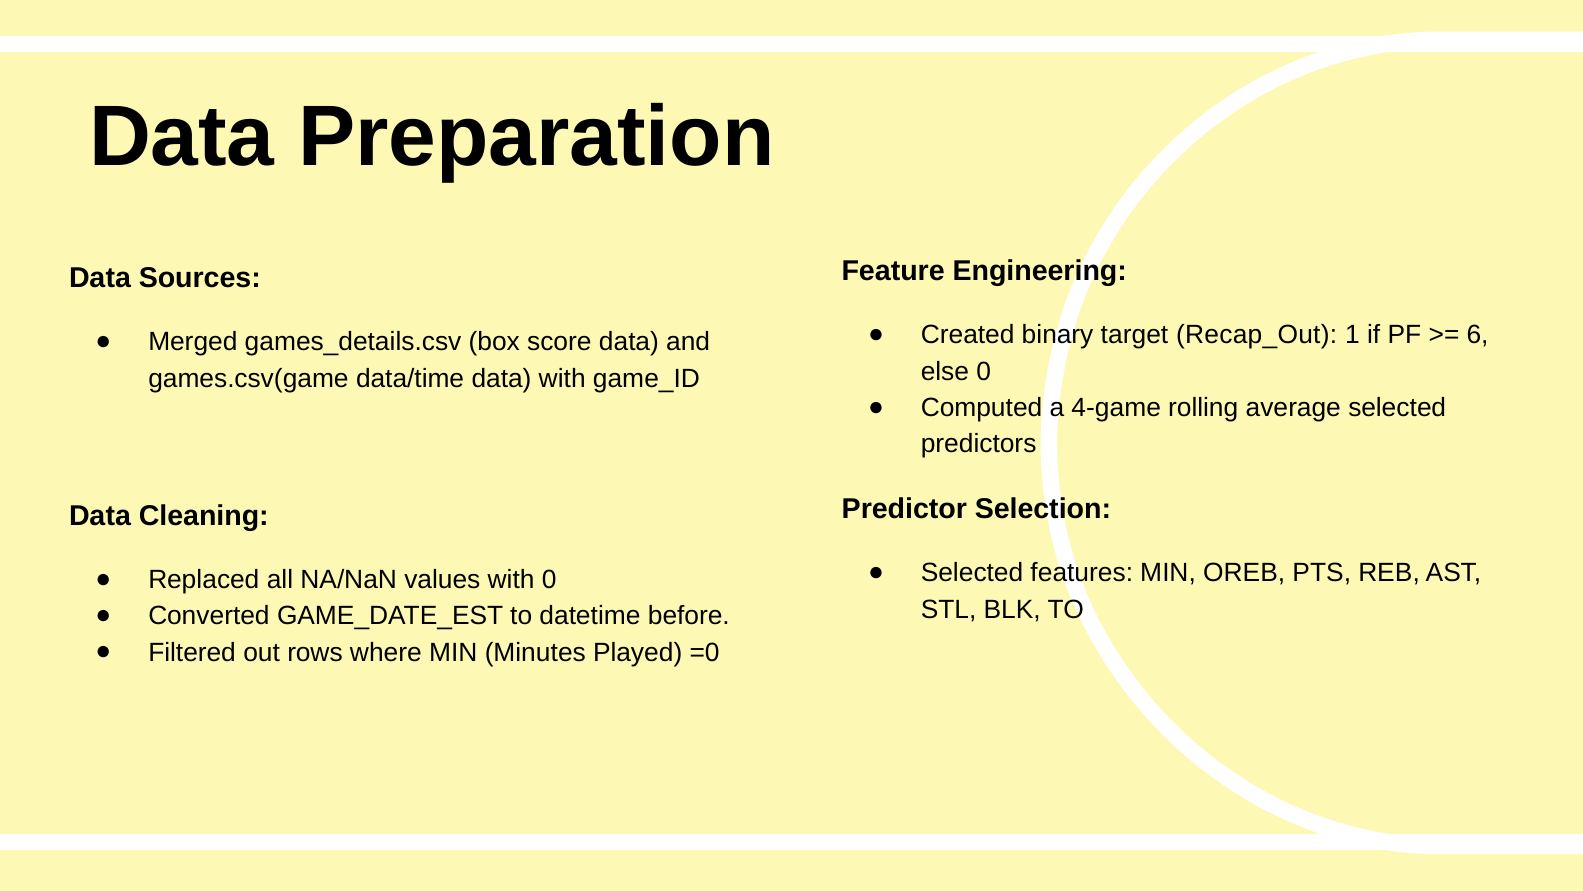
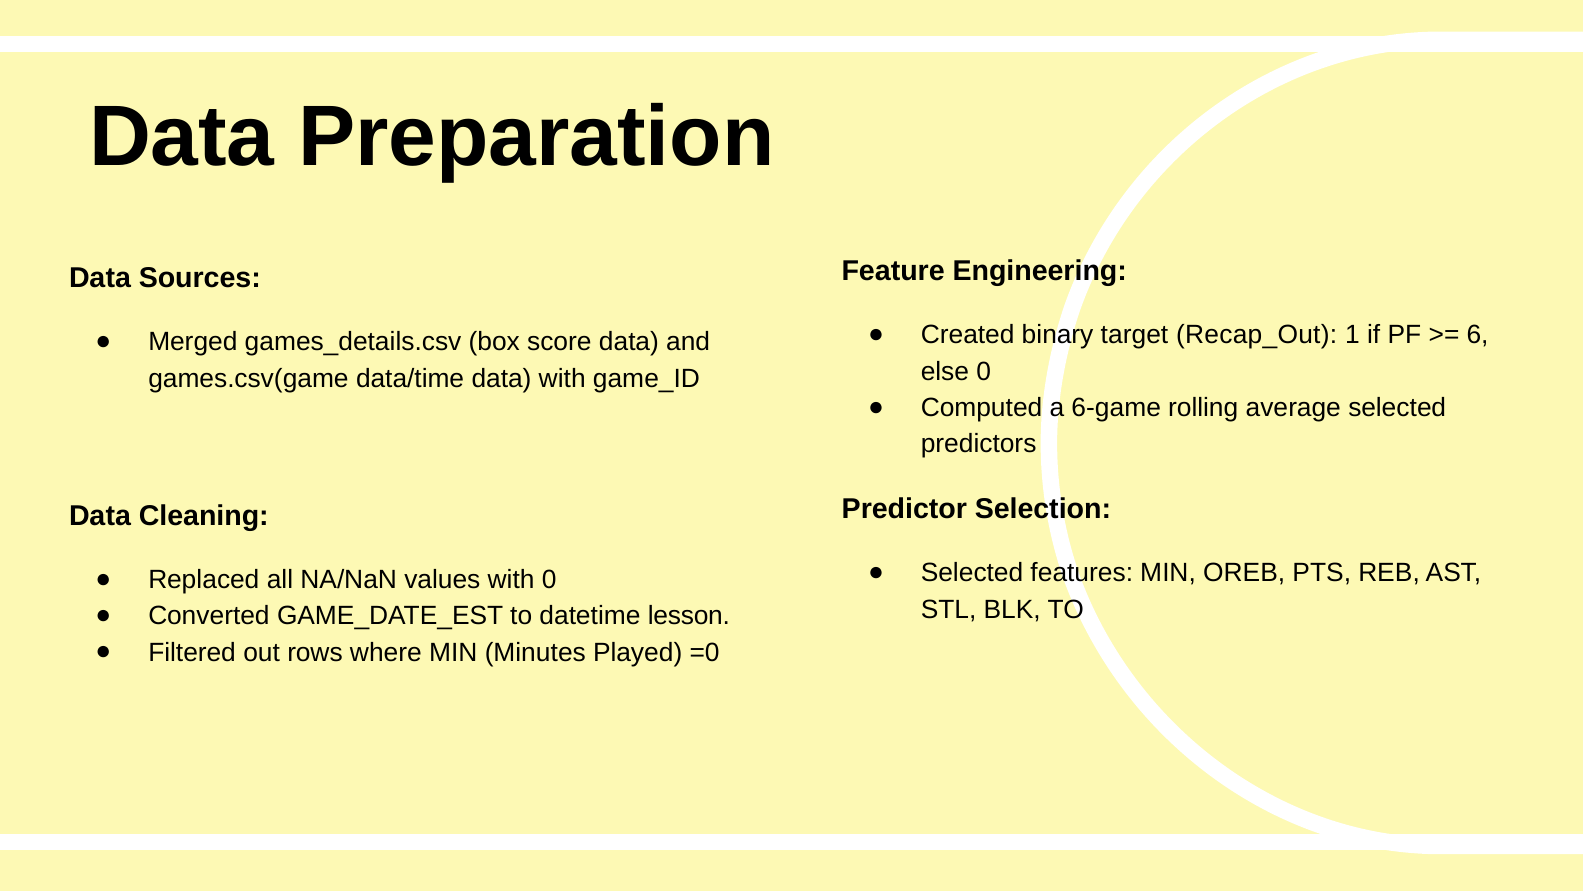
4-game: 4-game -> 6-game
before: before -> lesson
